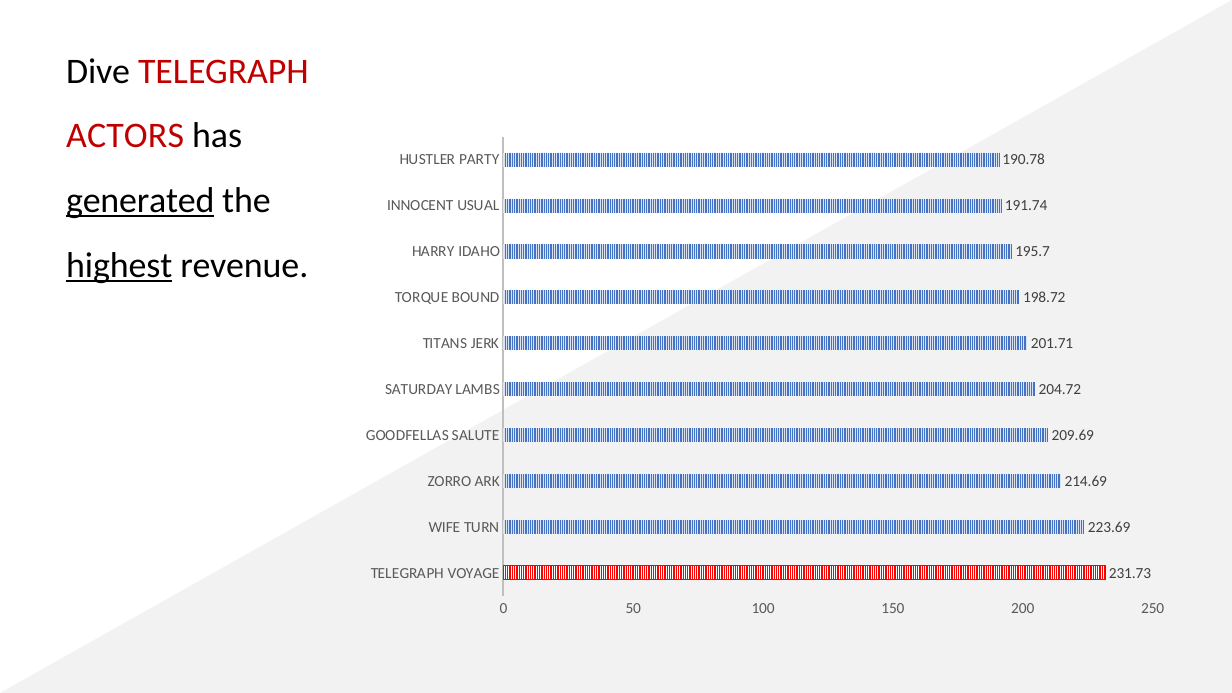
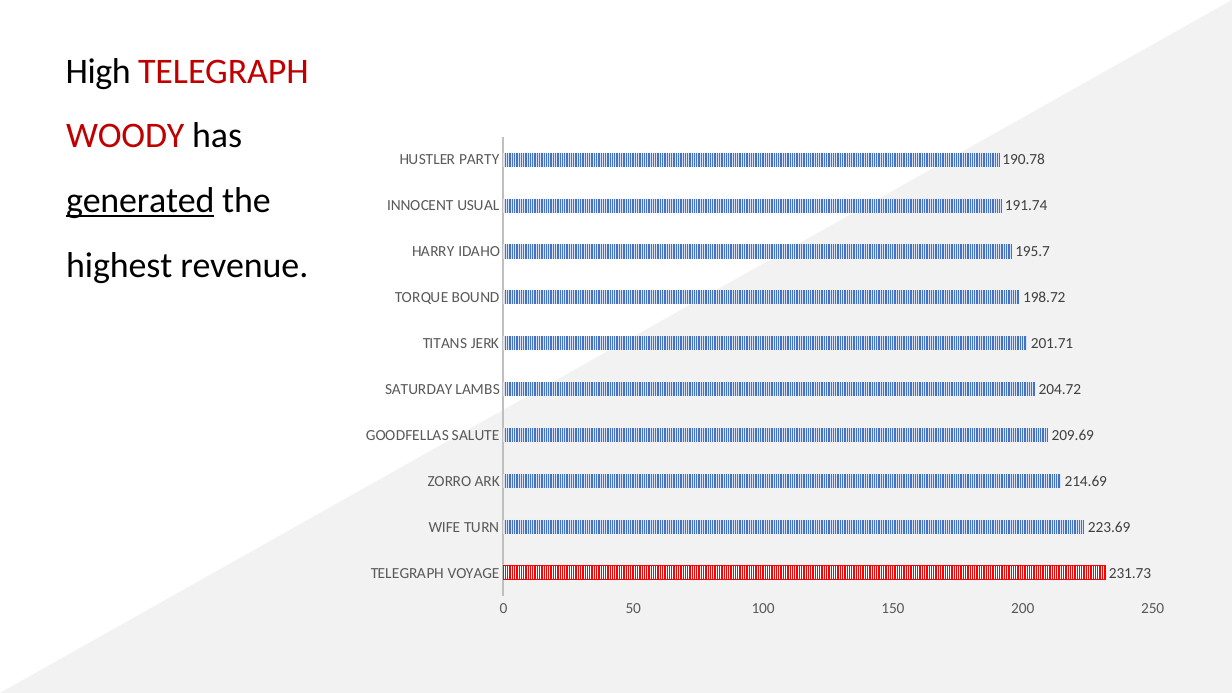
Dive: Dive -> High
ACTORS: ACTORS -> WOODY
highest underline: present -> none
